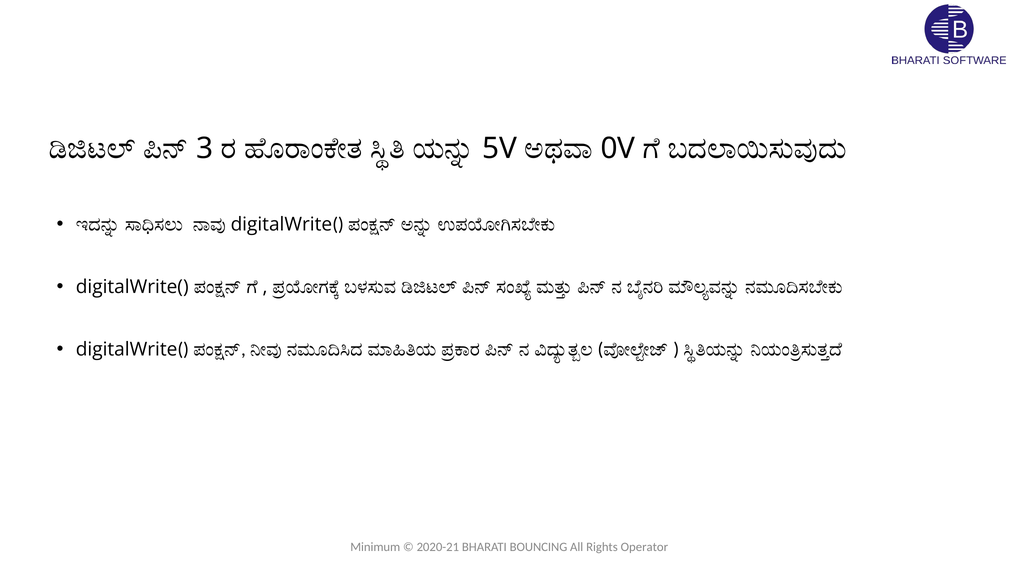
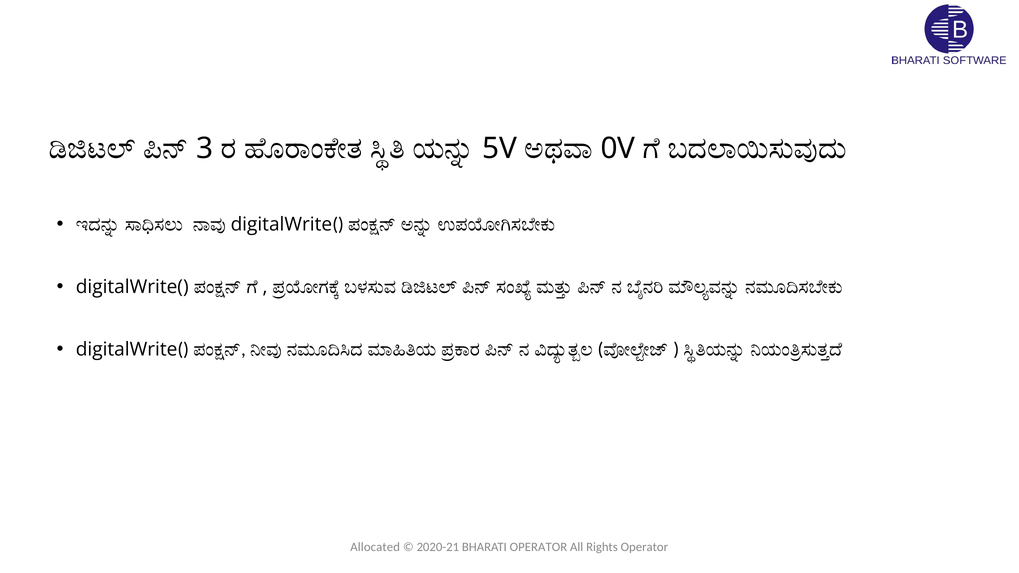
Minimum: Minimum -> Allocated
BHARATI BOUNCING: BOUNCING -> OPERATOR
